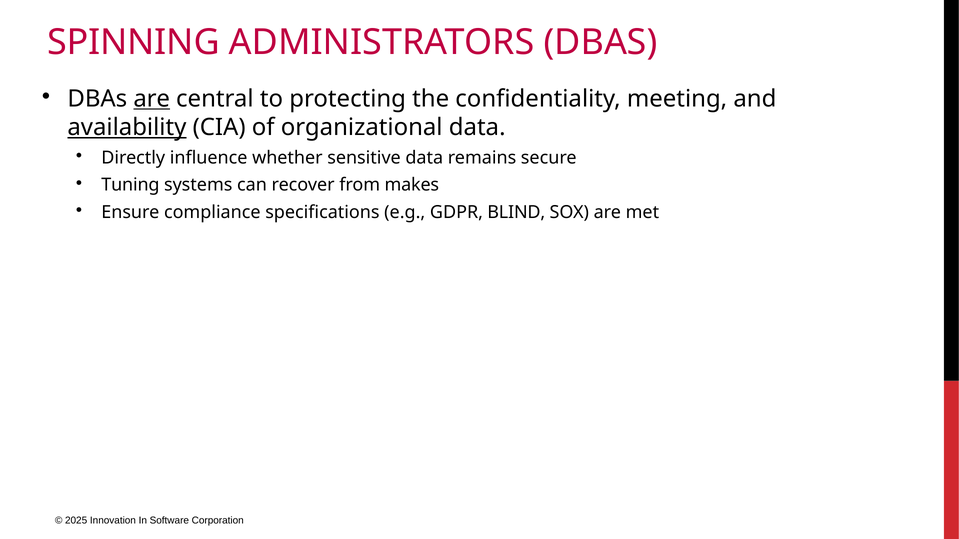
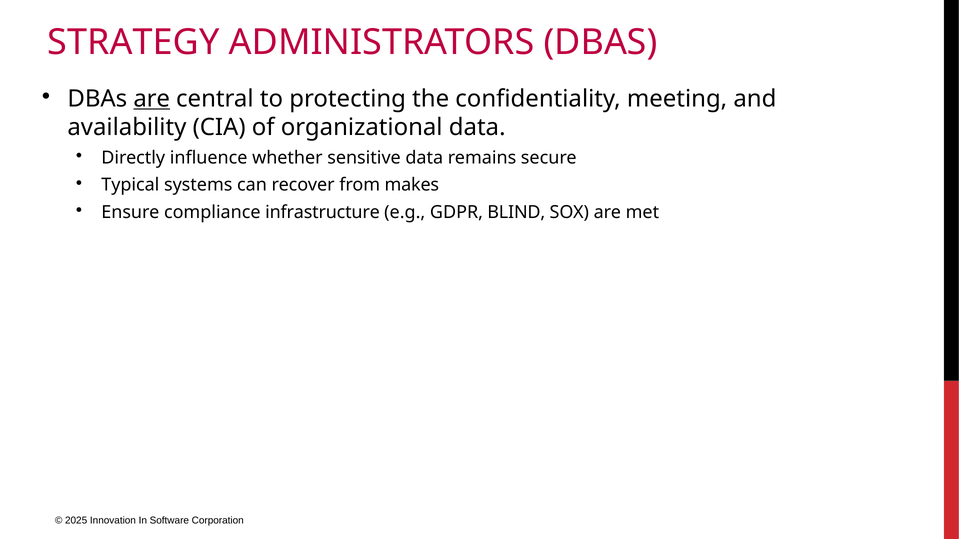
SPINNING: SPINNING -> STRATEGY
availability underline: present -> none
Tuning: Tuning -> Typical
specifications: specifications -> infrastructure
